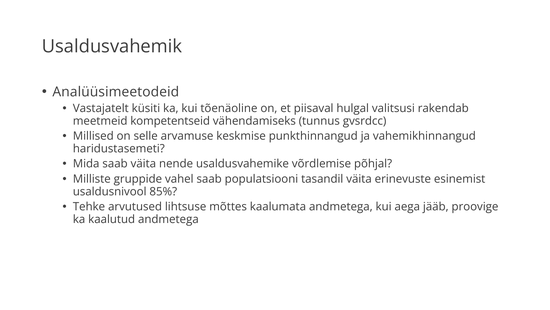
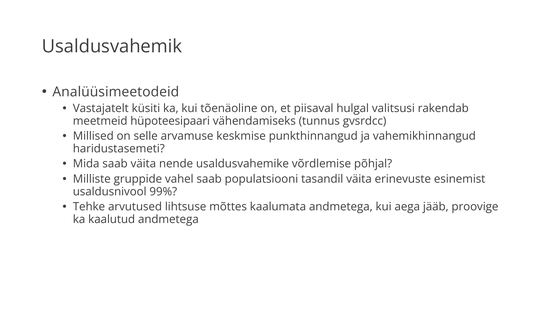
kompetentseid: kompetentseid -> hüpoteesipaari
85%: 85% -> 99%
